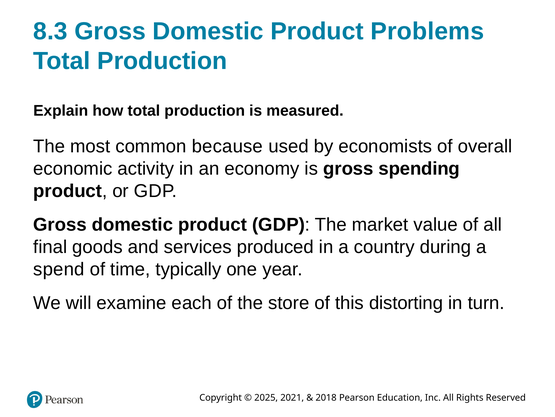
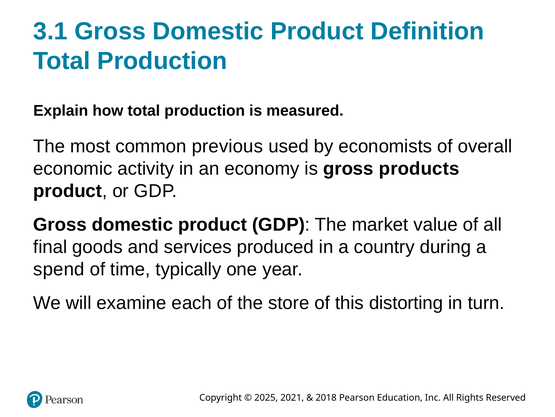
8.3: 8.3 -> 3.1
Problems: Problems -> Definition
because: because -> previous
spending: spending -> products
